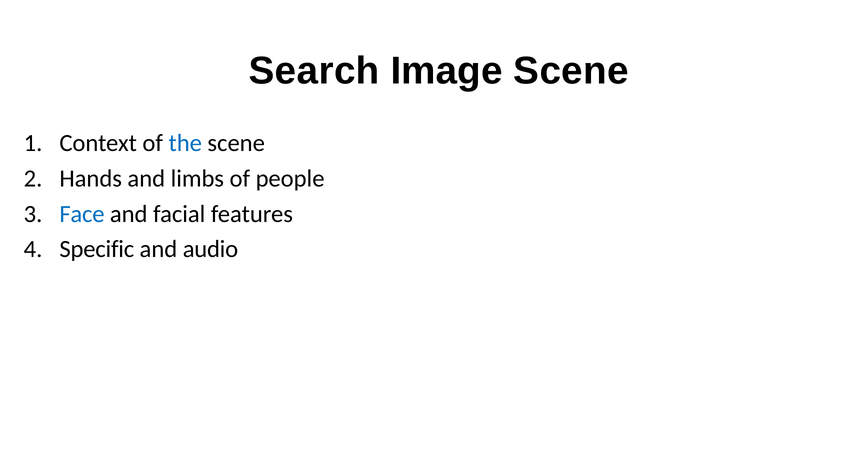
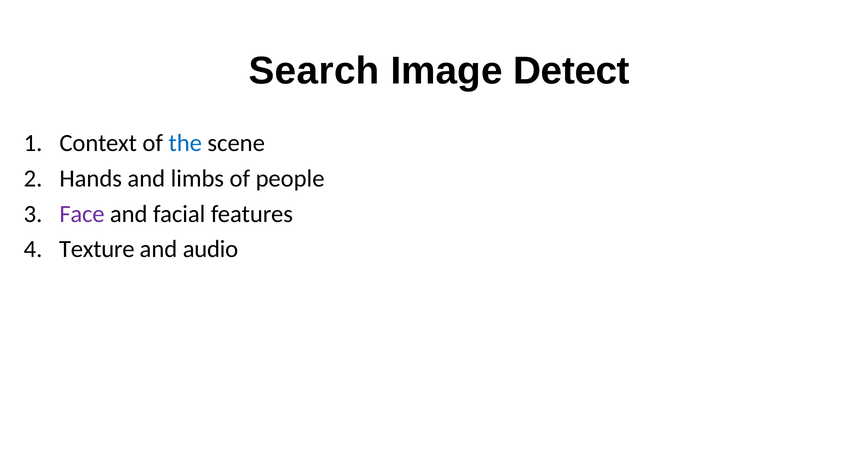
Image Scene: Scene -> Detect
Face colour: blue -> purple
Specific: Specific -> Texture
